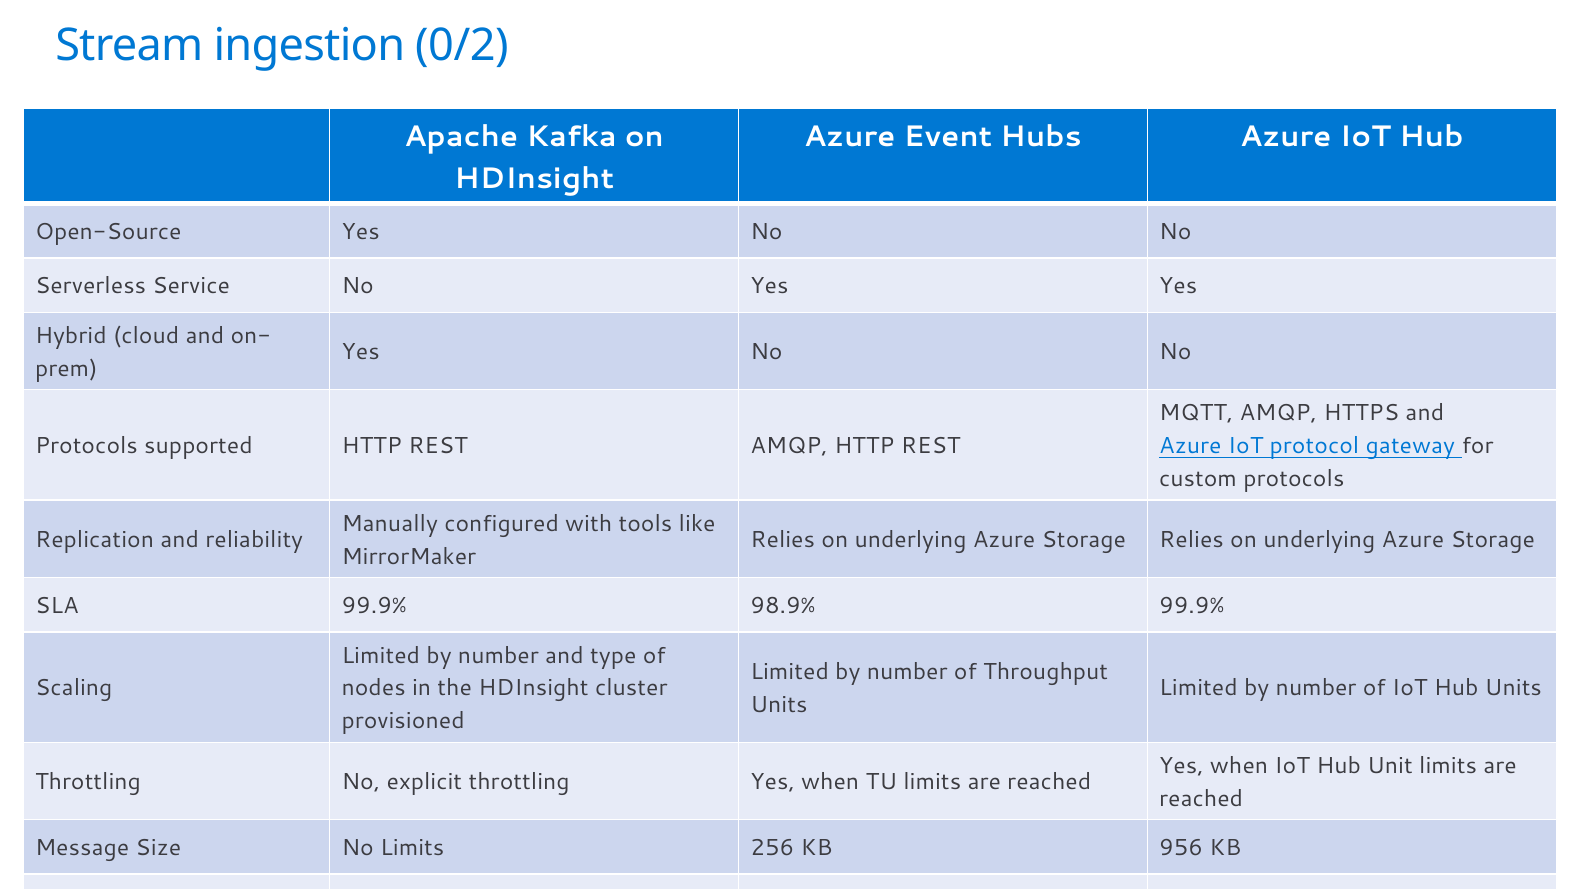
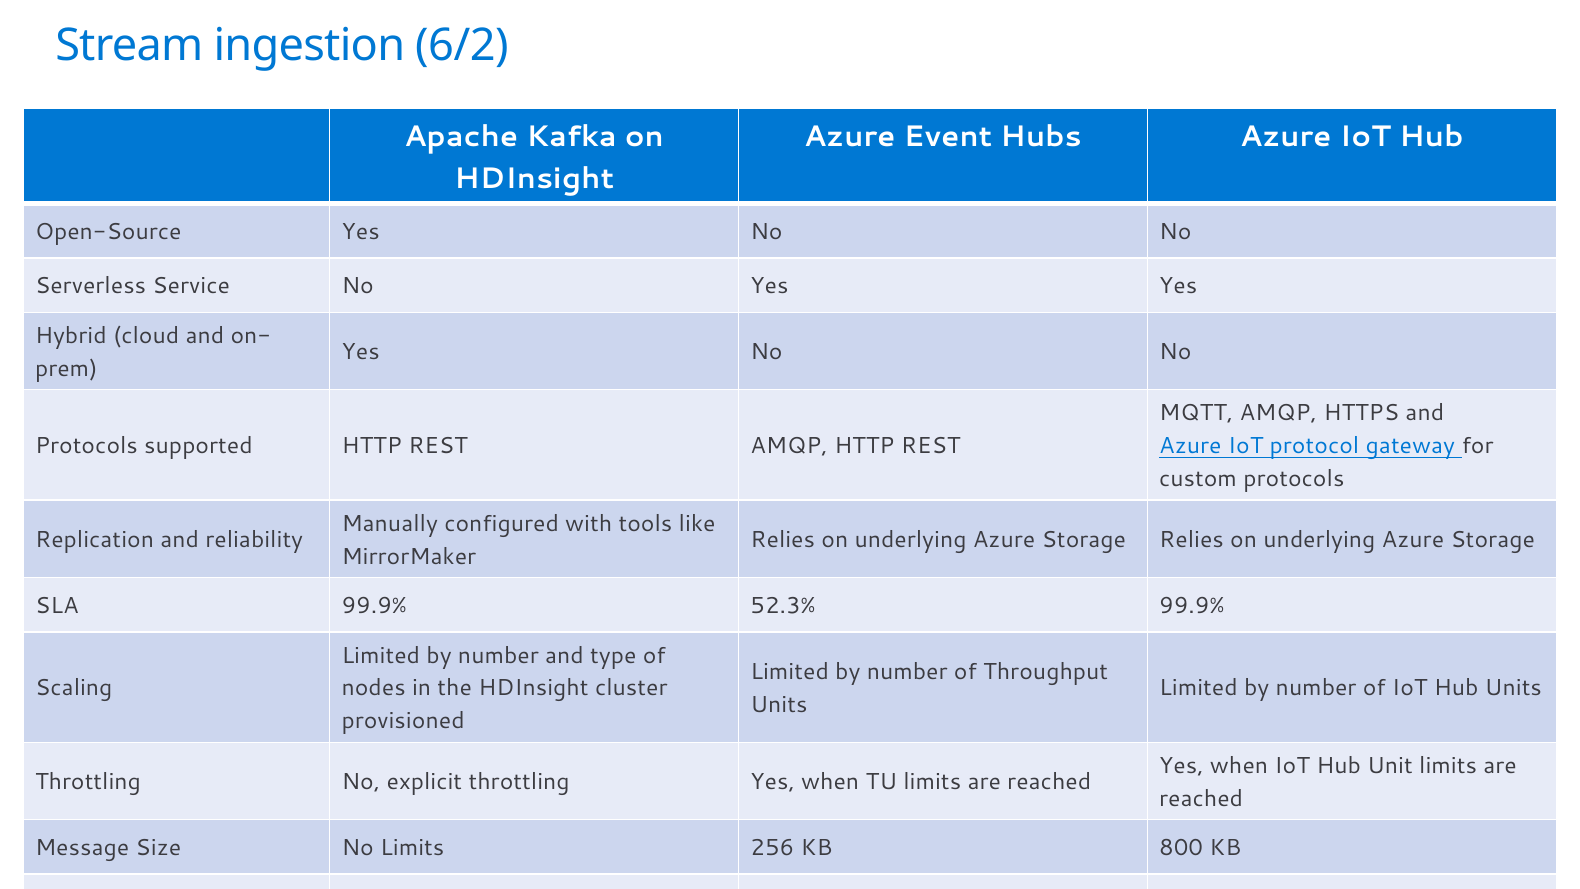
0/2: 0/2 -> 6/2
98.9%: 98.9% -> 52.3%
956: 956 -> 800
